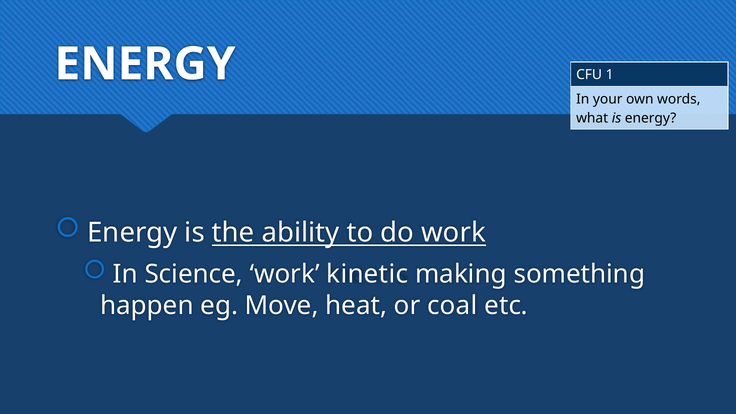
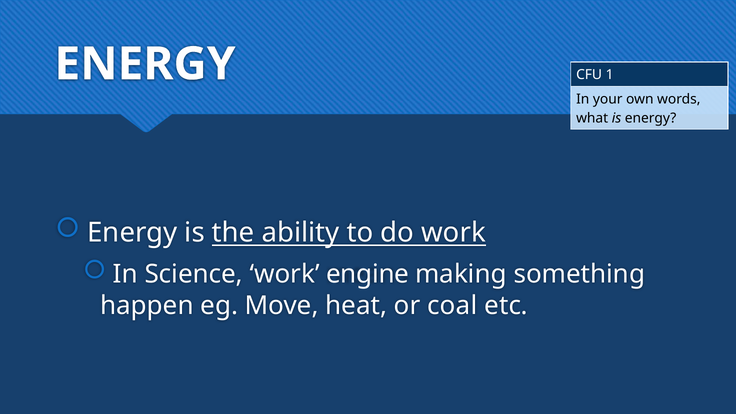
kinetic: kinetic -> engine
